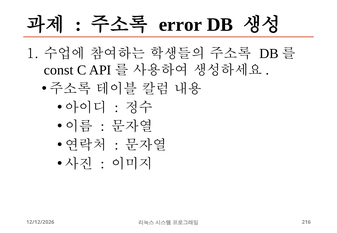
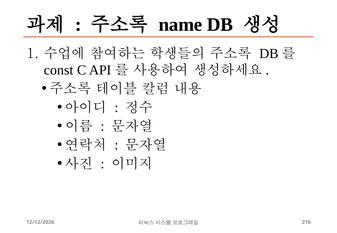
error: error -> name
